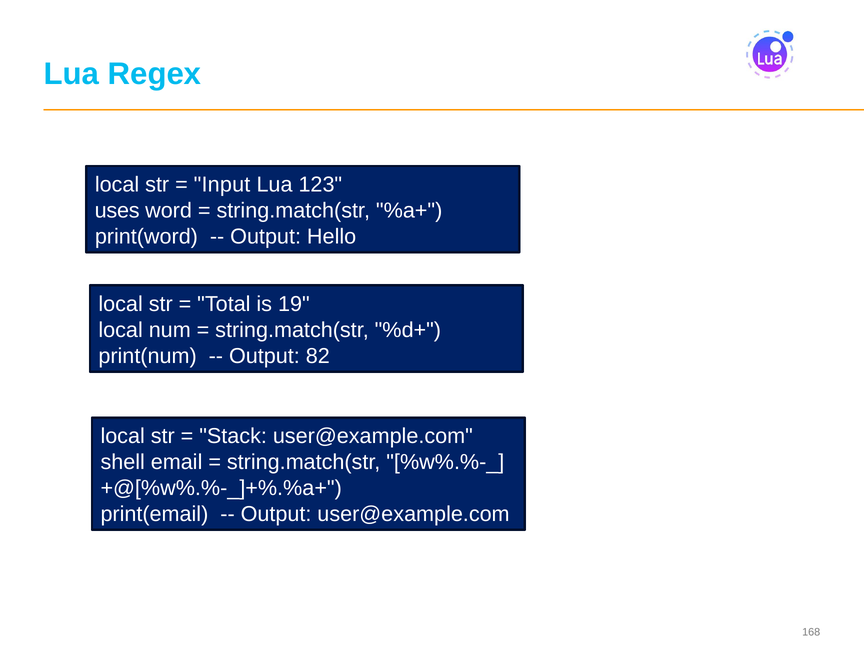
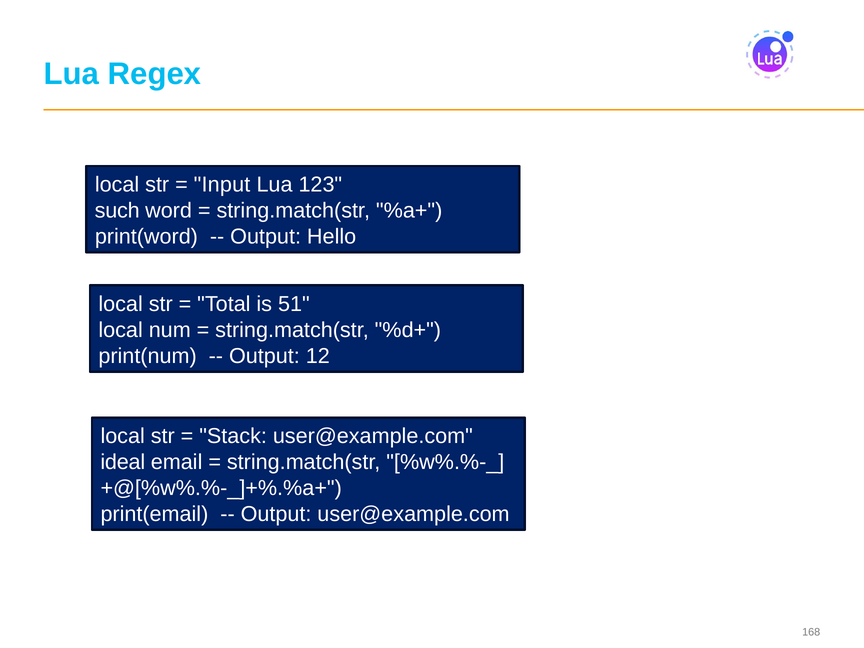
uses: uses -> such
19: 19 -> 51
82: 82 -> 12
shell: shell -> ideal
